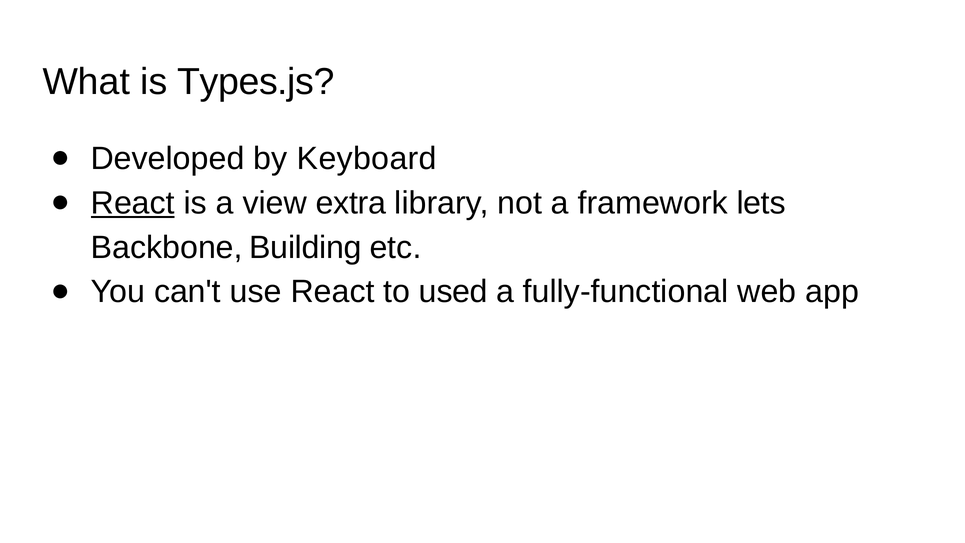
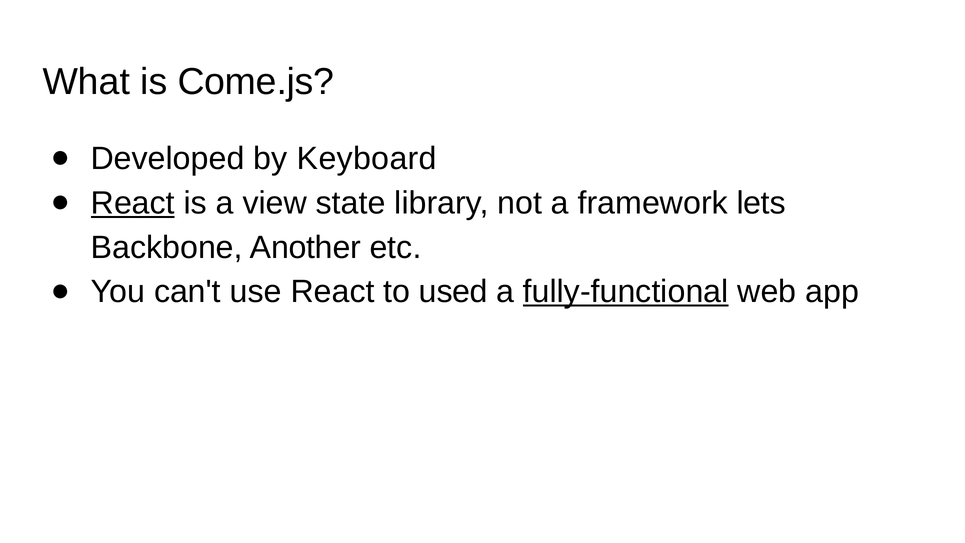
Types.js: Types.js -> Come.js
extra: extra -> state
Building: Building -> Another
fully-functional underline: none -> present
